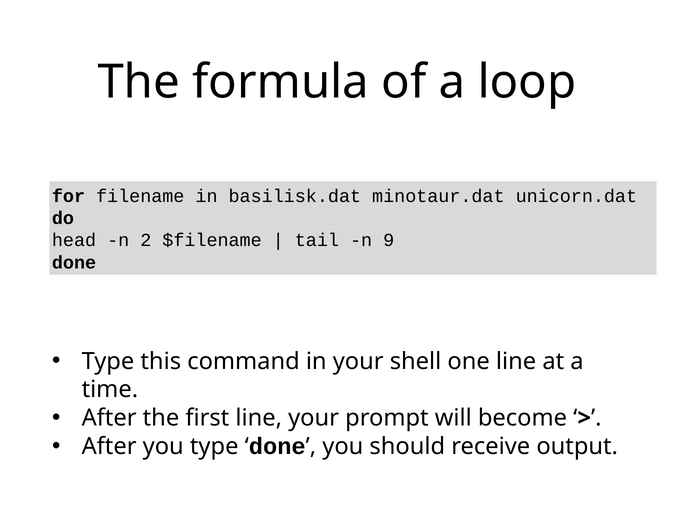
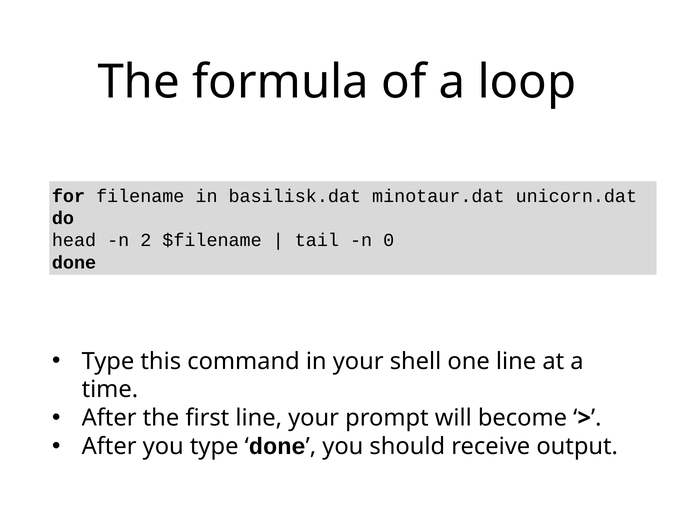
9: 9 -> 0
